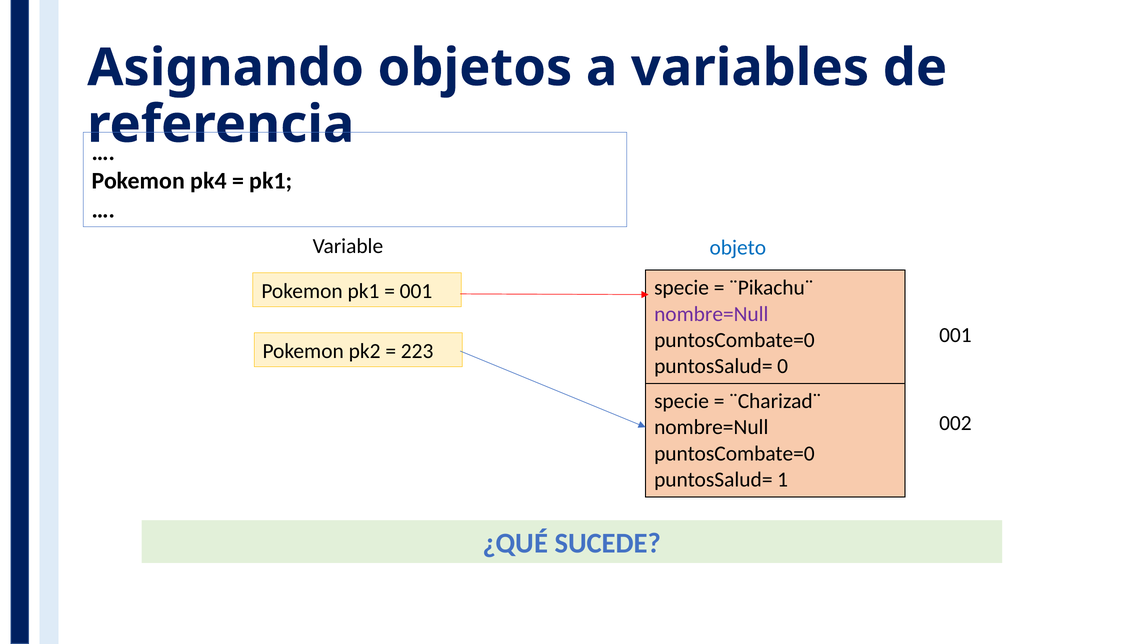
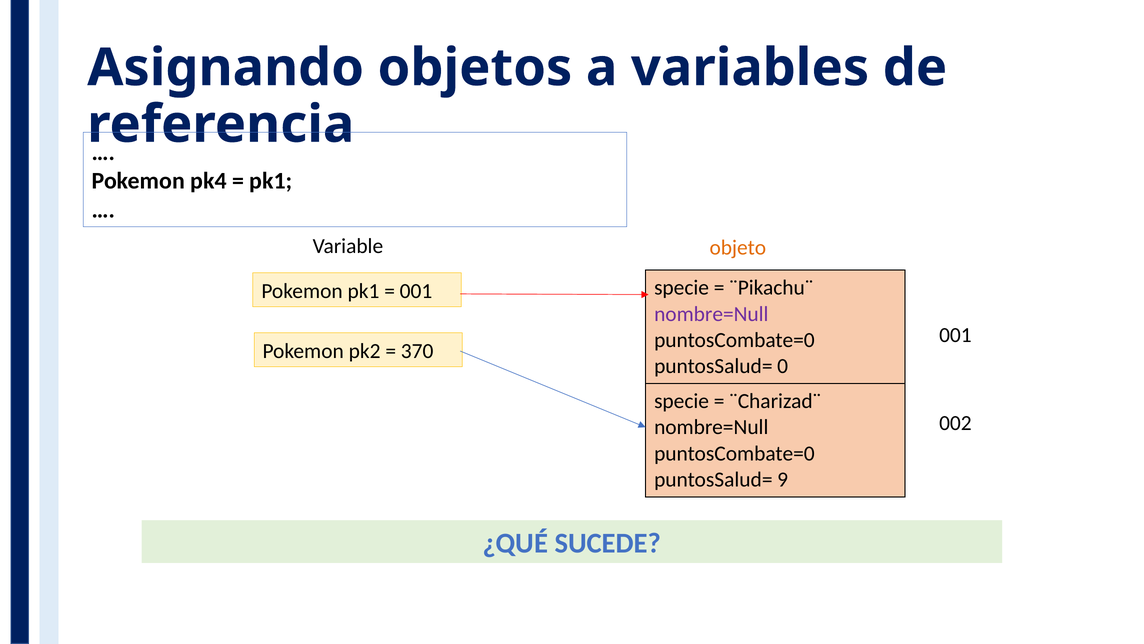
objeto colour: blue -> orange
223: 223 -> 370
1: 1 -> 9
